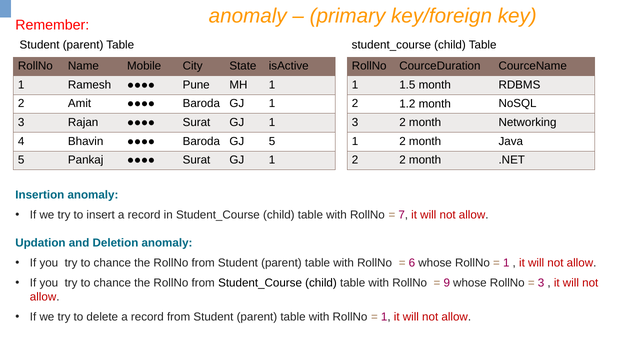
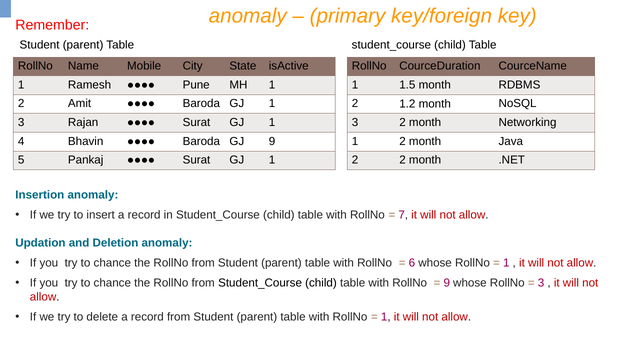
GJ 5: 5 -> 9
